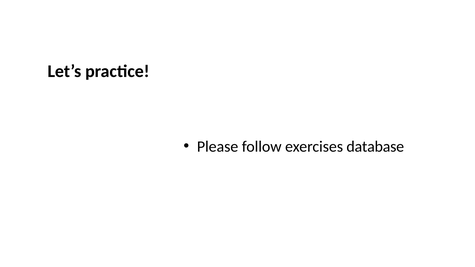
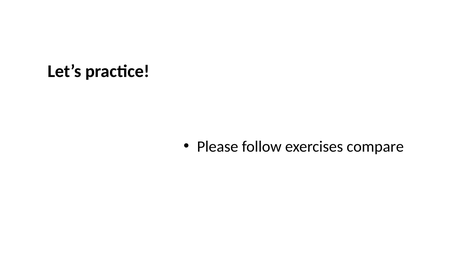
database: database -> compare
